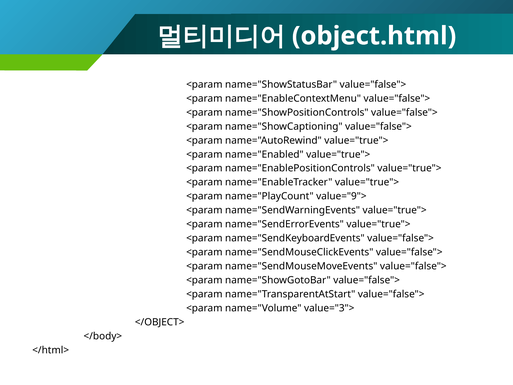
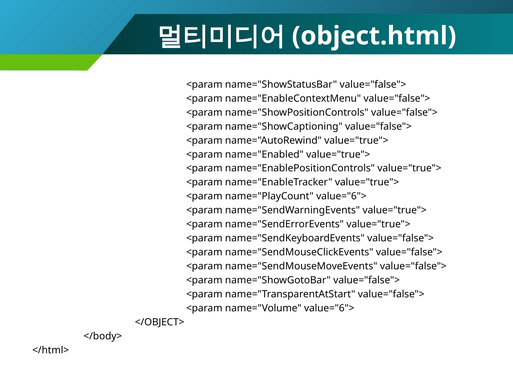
name="PlayCount value="9">: value="9"> -> value="6">
name="Volume value="3">: value="3"> -> value="6">
